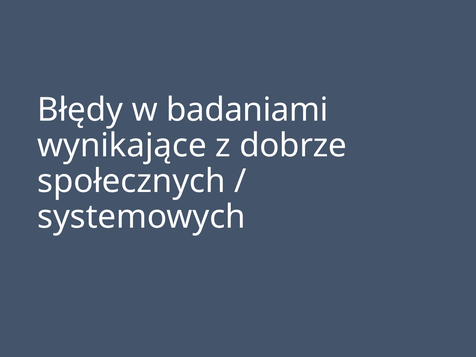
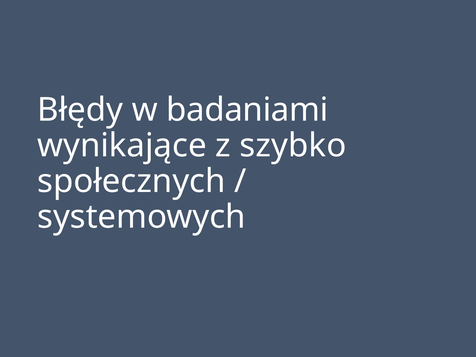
dobrze: dobrze -> szybko
